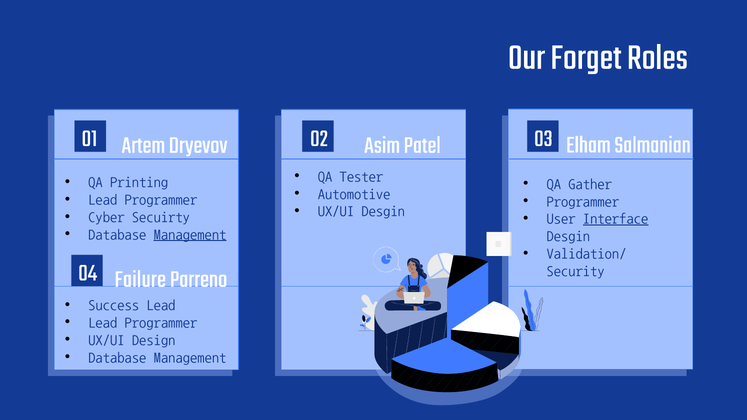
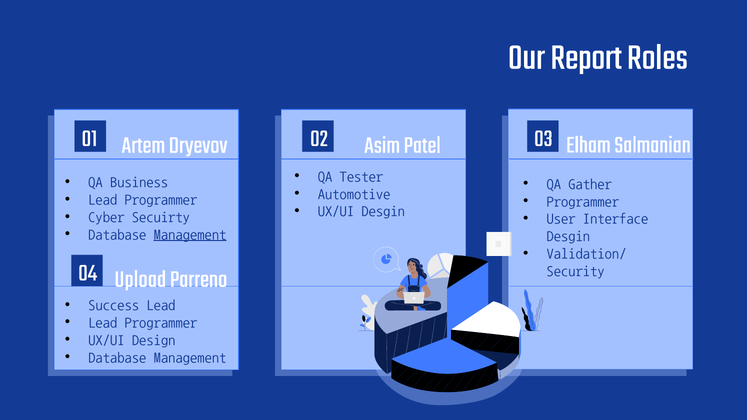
Forget: Forget -> Report
Printing: Printing -> Business
Interface underline: present -> none
Failure: Failure -> Upload
